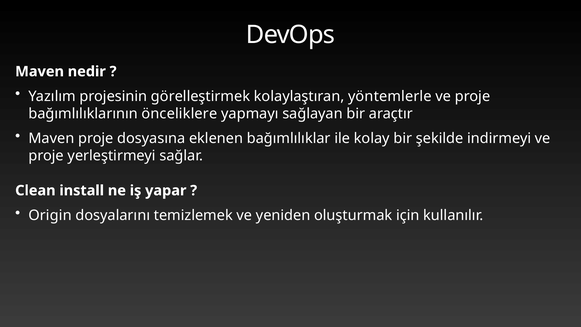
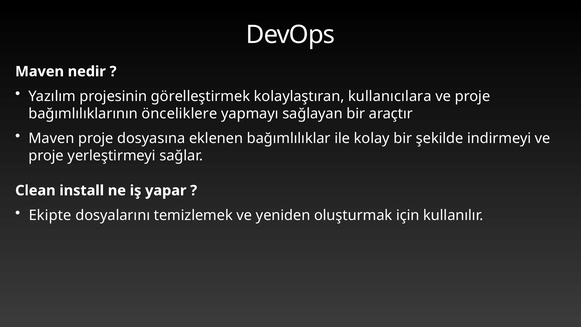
yöntemlerle: yöntemlerle -> kullanıcılara
Origin: Origin -> Ekipte
